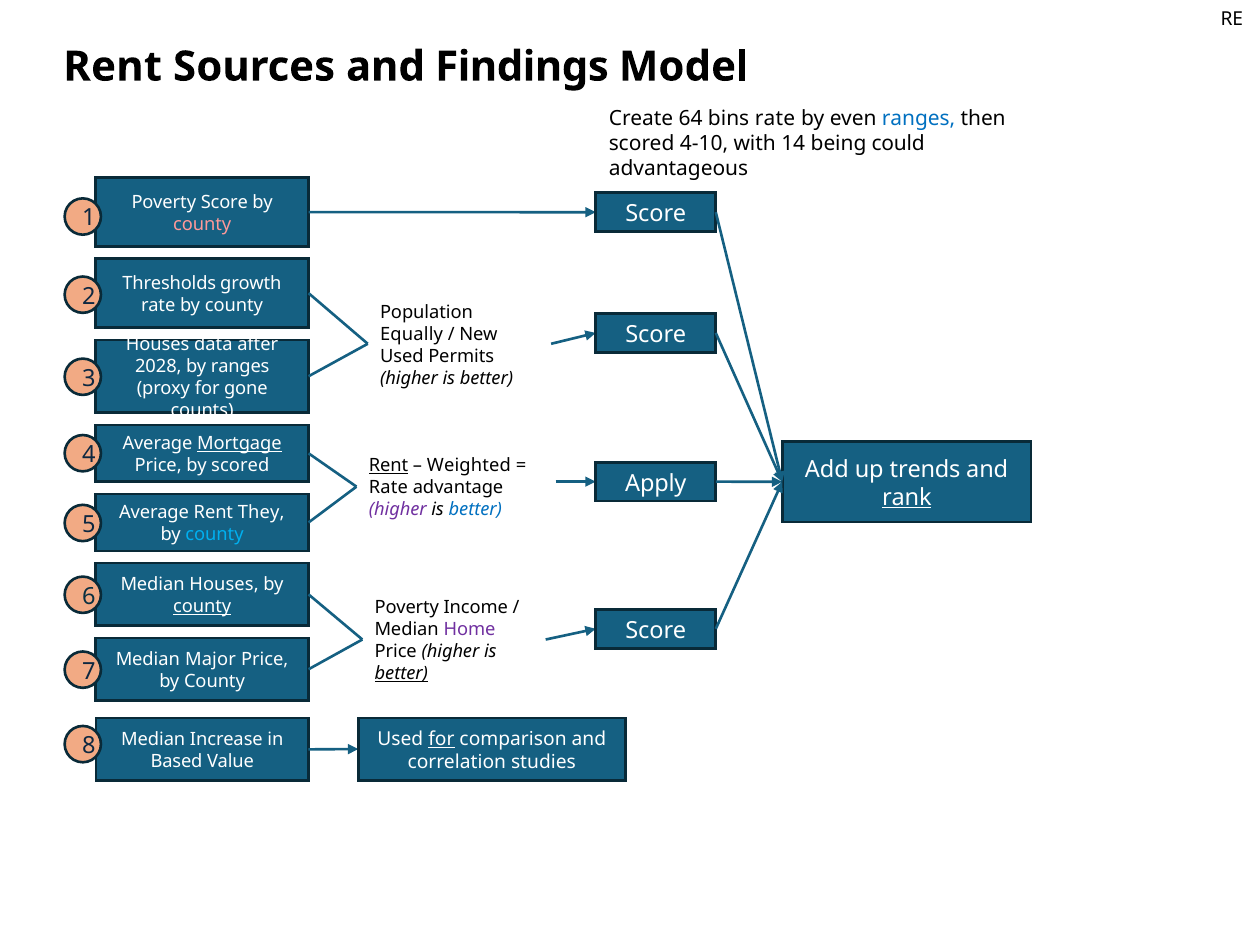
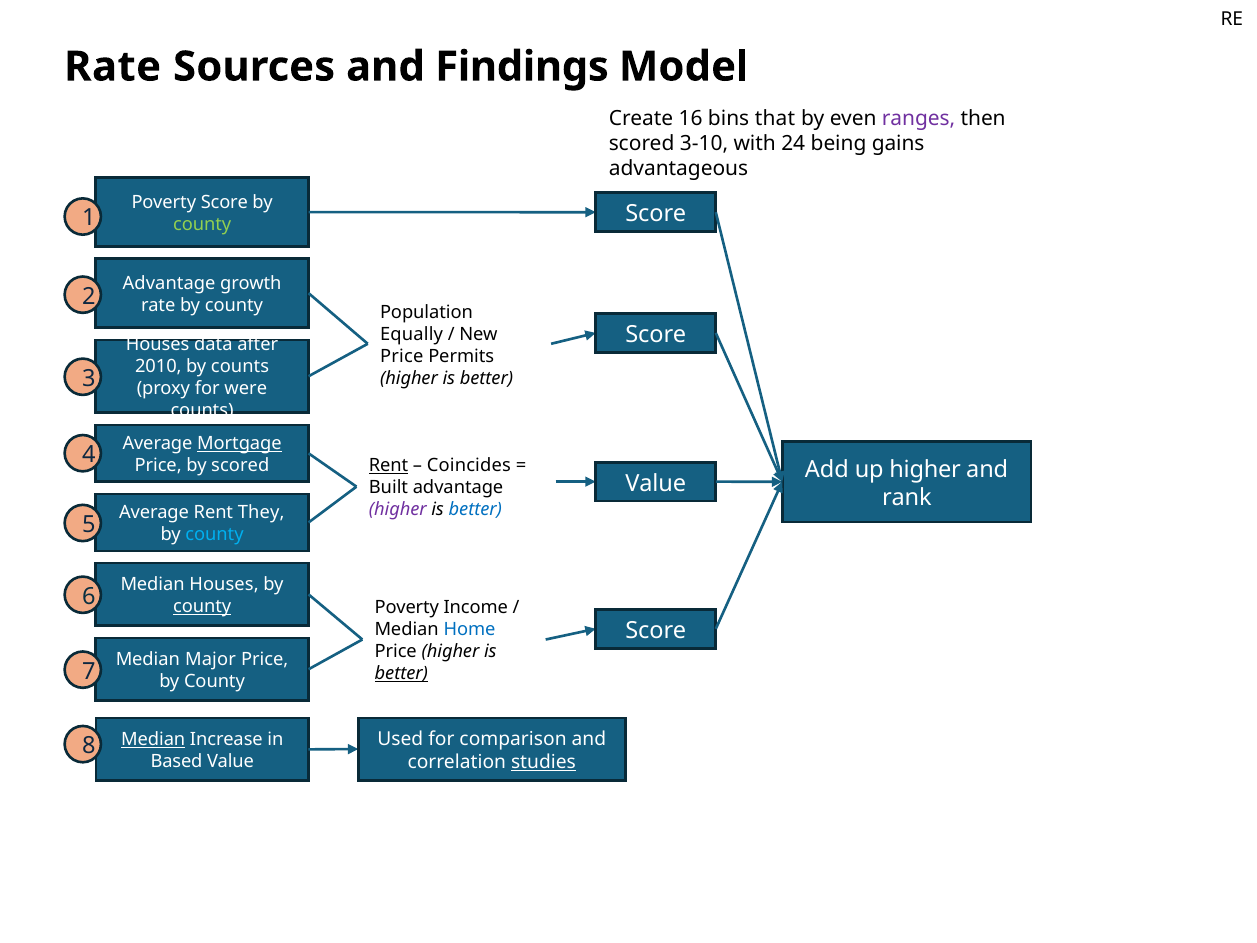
Rent at (113, 67): Rent -> Rate
64: 64 -> 16
bins rate: rate -> that
ranges at (919, 118) colour: blue -> purple
4-10: 4-10 -> 3-10
14: 14 -> 24
could: could -> gains
county at (202, 224) colour: pink -> light green
Thresholds at (169, 283): Thresholds -> Advantage
Used at (402, 356): Used -> Price
2028: 2028 -> 2010
by ranges: ranges -> counts
gone: gone -> were
Weighted: Weighted -> Coincides
up trends: trends -> higher
Apply at (656, 483): Apply -> Value
Rate at (388, 488): Rate -> Built
rank underline: present -> none
Home colour: purple -> blue
for at (441, 739) underline: present -> none
Median at (153, 739) underline: none -> present
studies underline: none -> present
